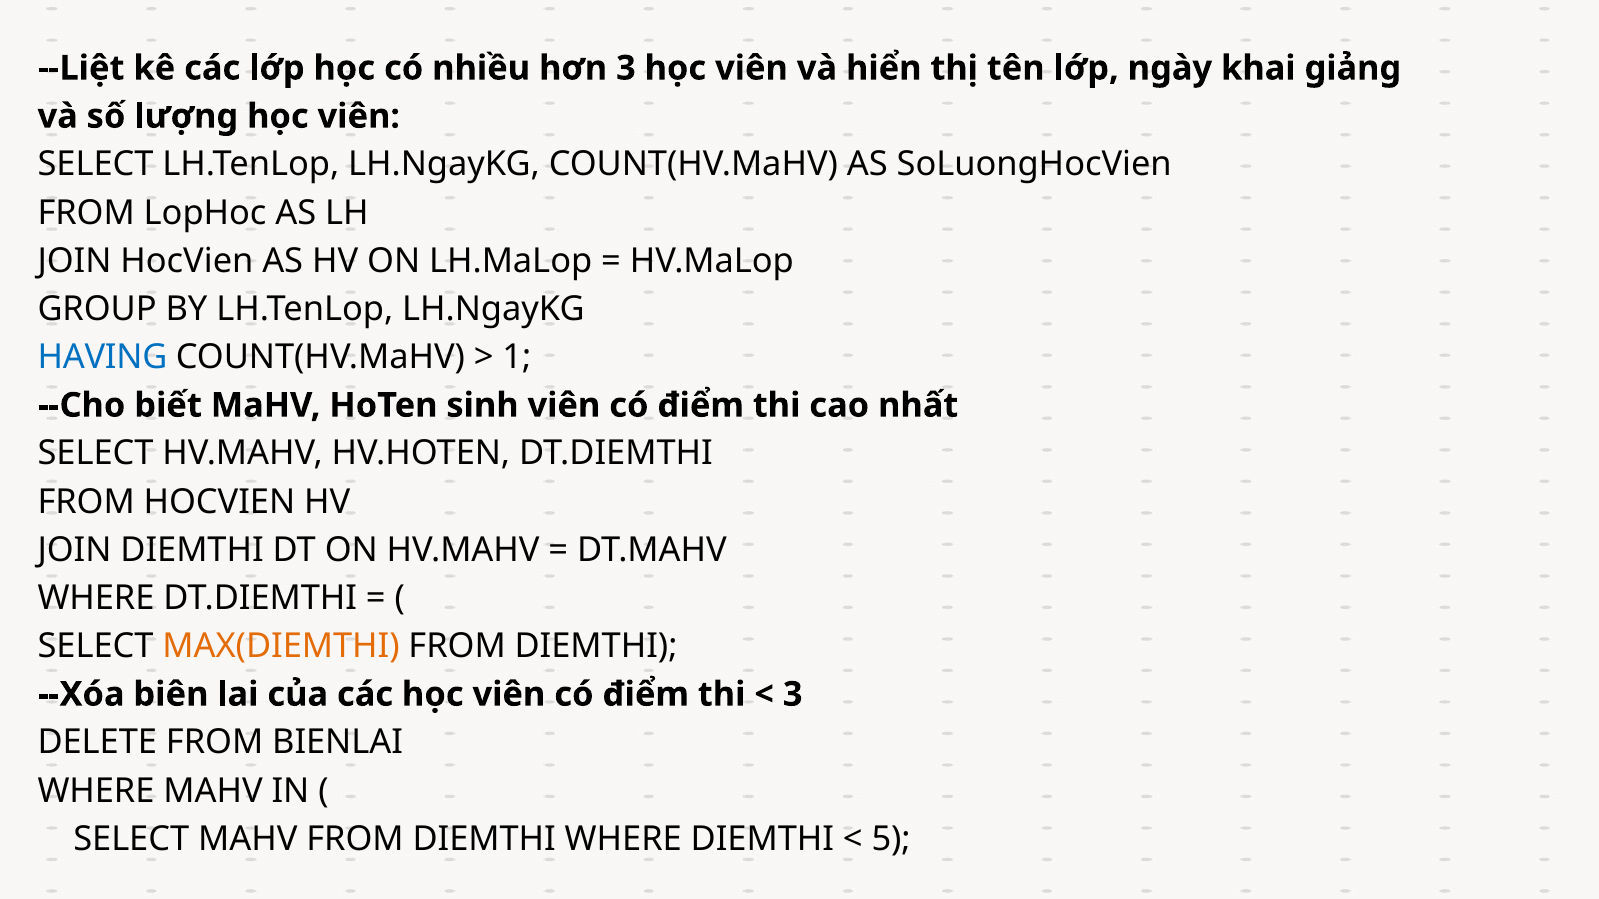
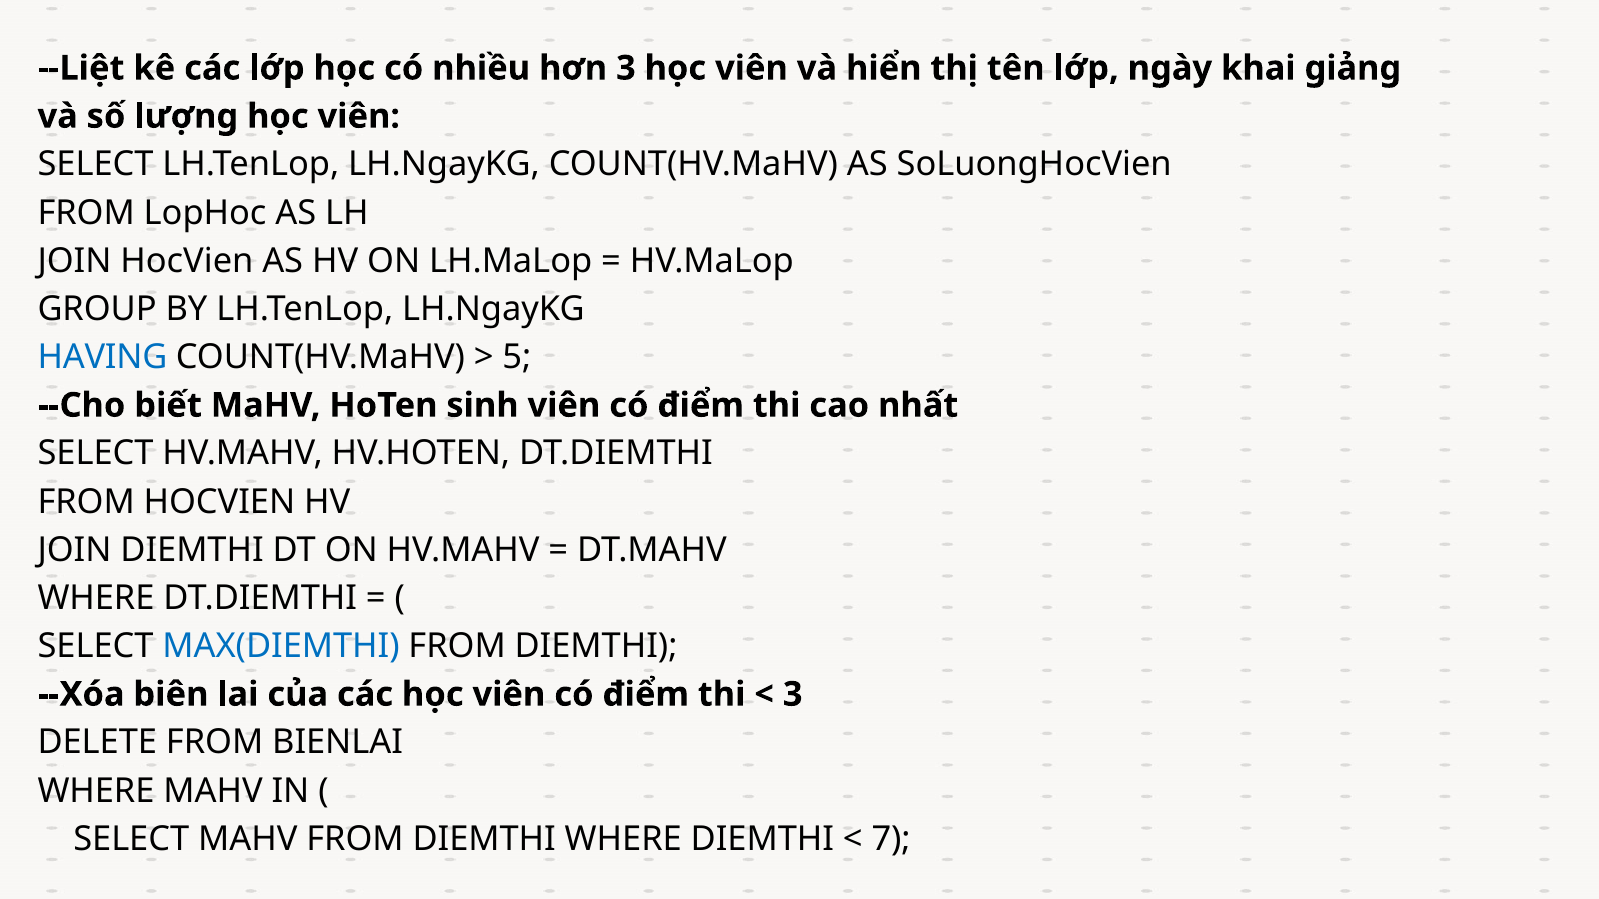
1: 1 -> 5
MAX(DIEMTHI colour: orange -> blue
5: 5 -> 7
